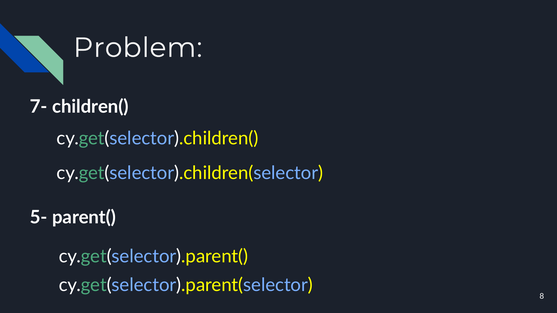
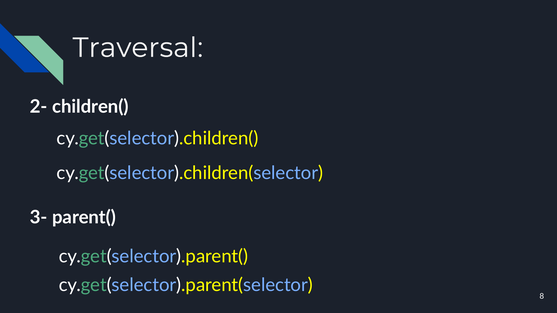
Problem: Problem -> Traversal
7-: 7- -> 2-
5-: 5- -> 3-
